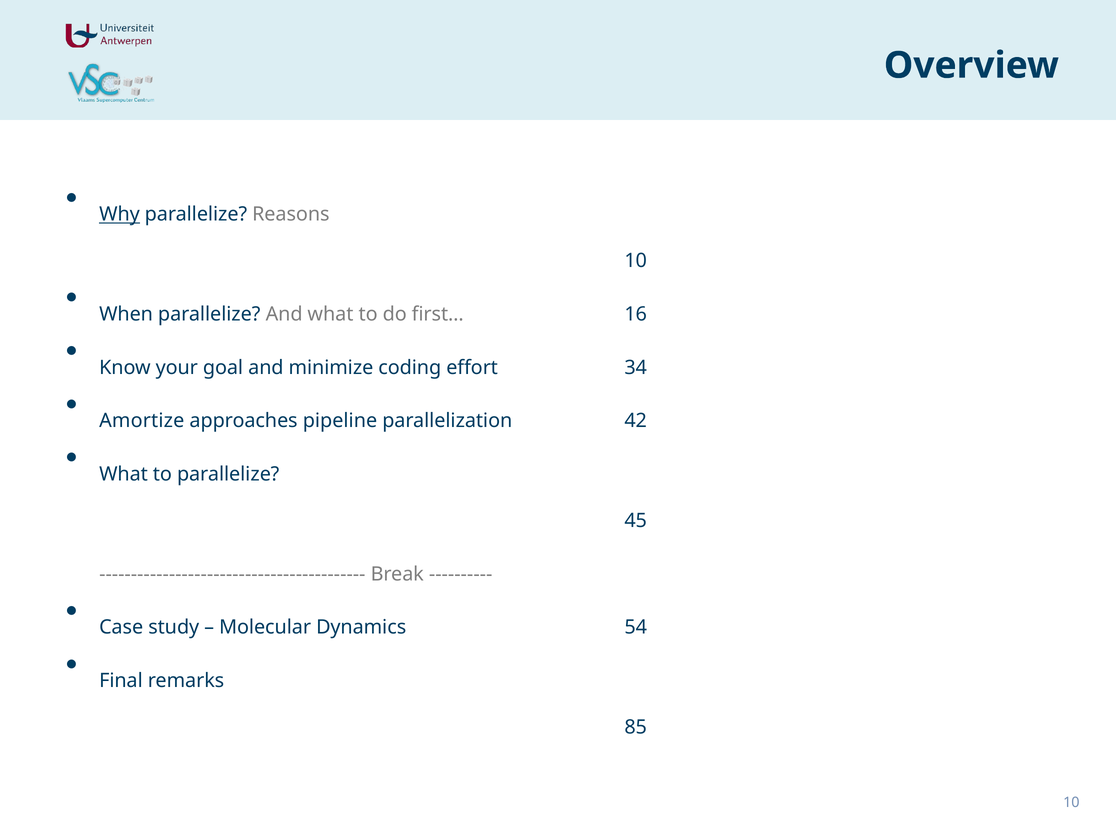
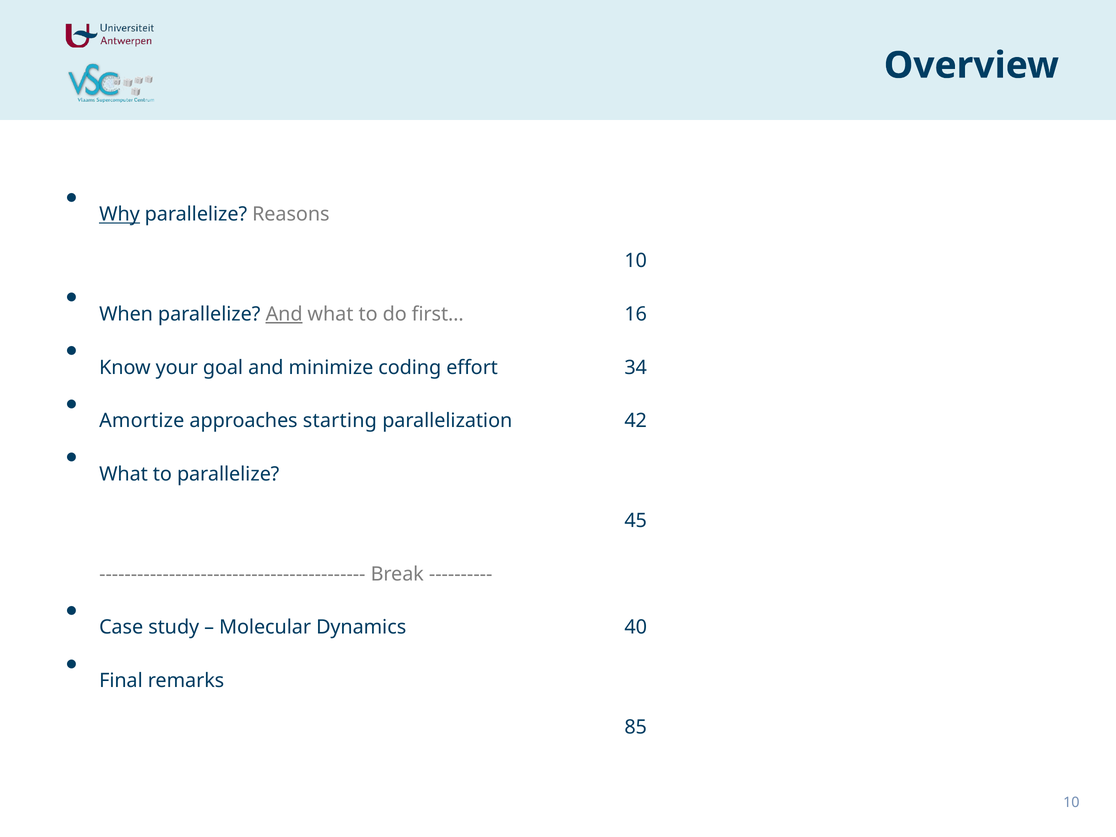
And at (284, 314) underline: none -> present
pipeline: pipeline -> starting
54: 54 -> 40
